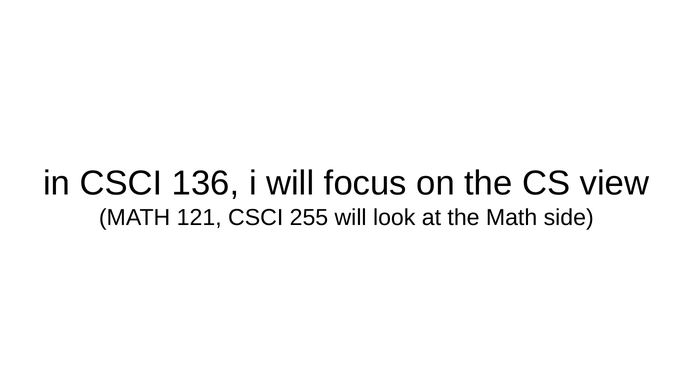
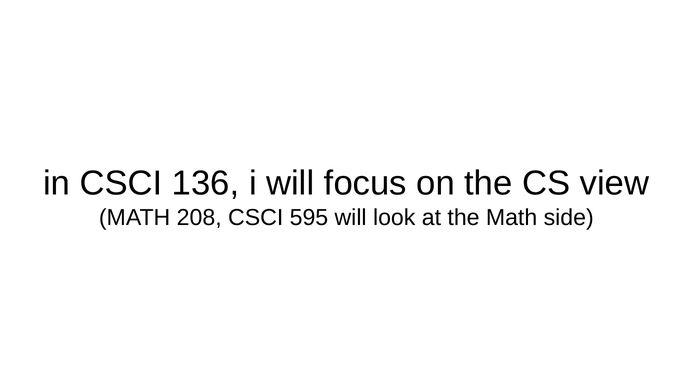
121: 121 -> 208
255: 255 -> 595
